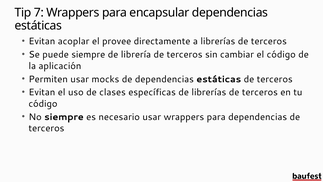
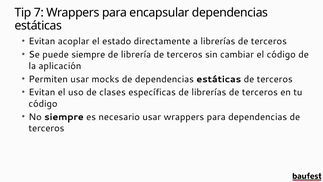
provee: provee -> estado
